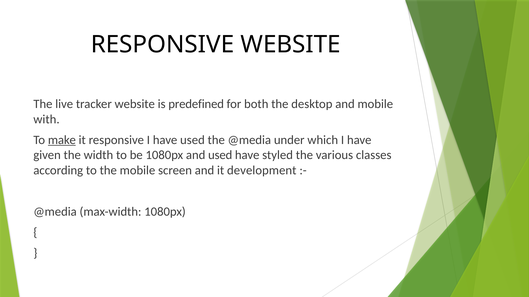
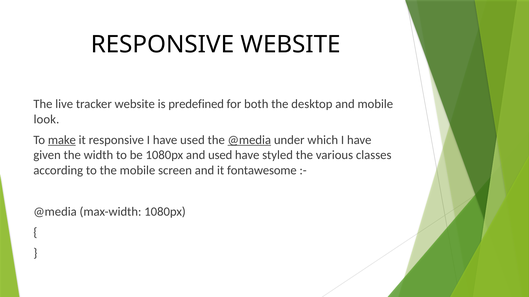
with: with -> look
@media at (249, 140) underline: none -> present
development: development -> fontawesome
